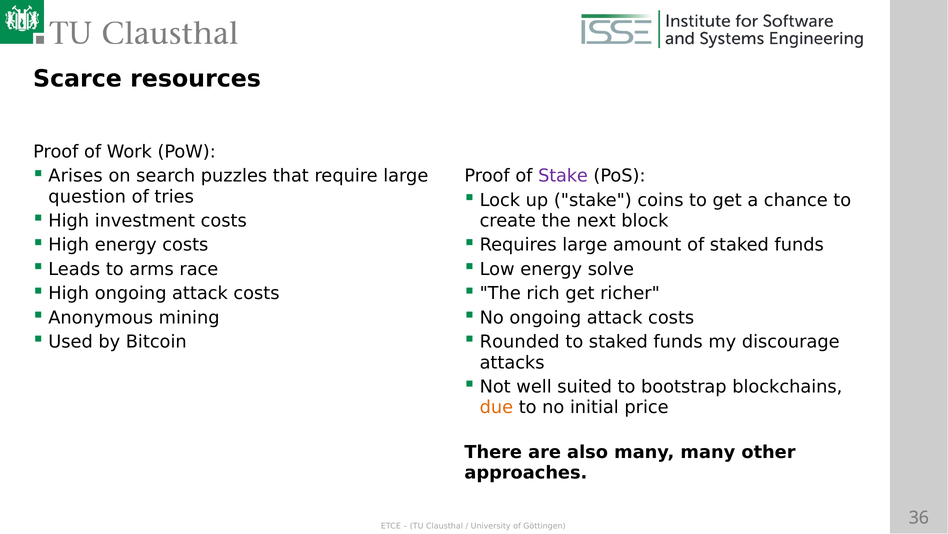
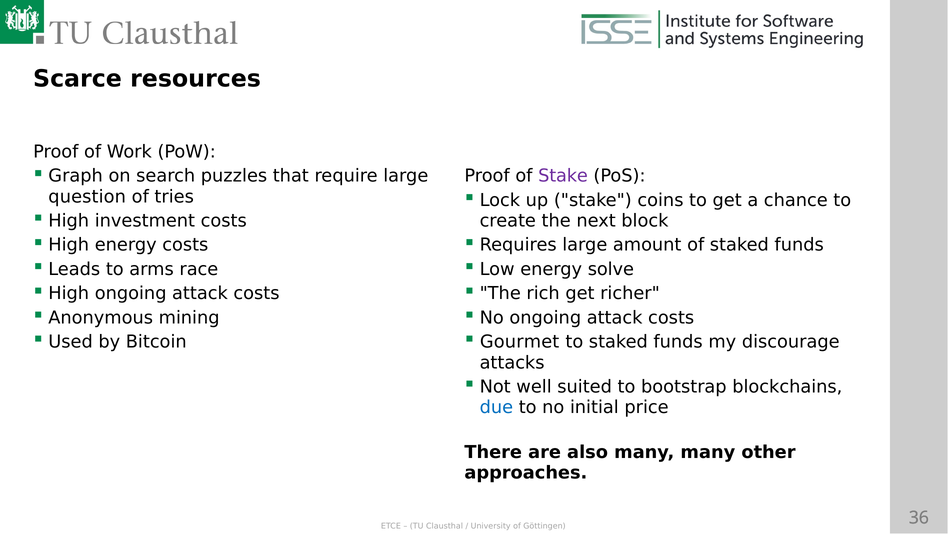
Arises: Arises -> Graph
Rounded: Rounded -> Gourmet
due colour: orange -> blue
